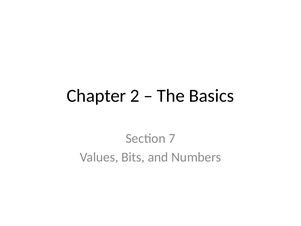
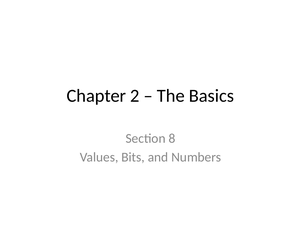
7: 7 -> 8
